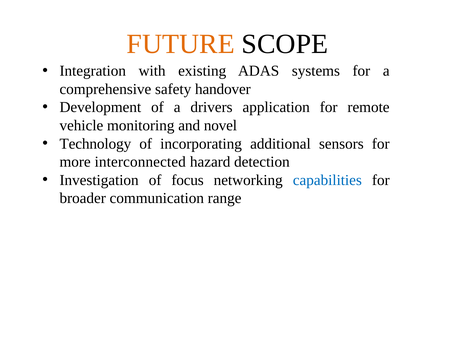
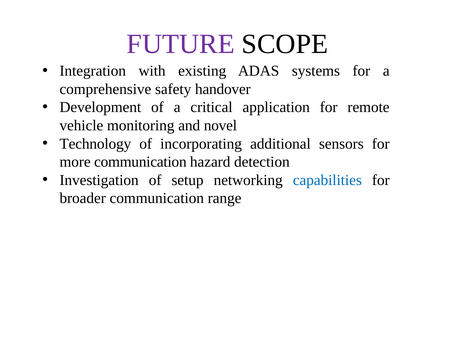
FUTURE colour: orange -> purple
drivers: drivers -> critical
more interconnected: interconnected -> communication
focus: focus -> setup
